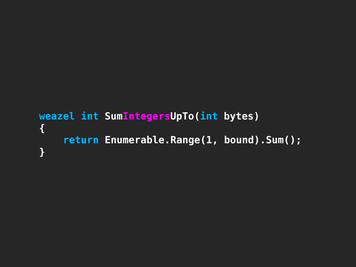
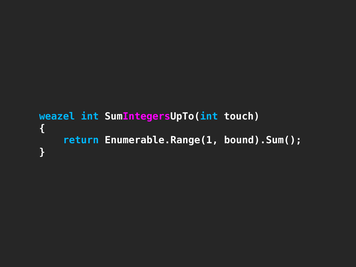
bytes: bytes -> touch
